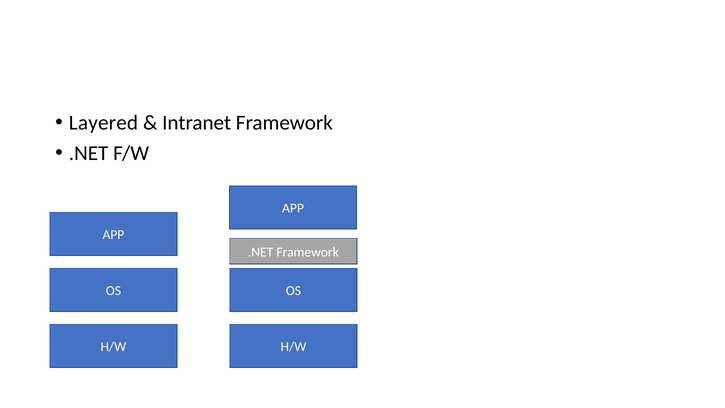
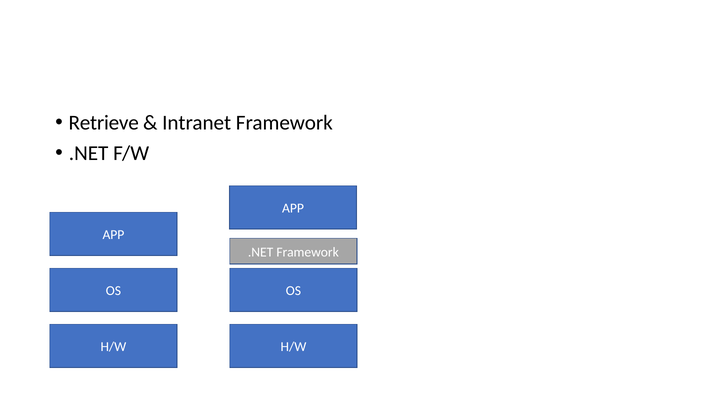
Layered: Layered -> Retrieve
